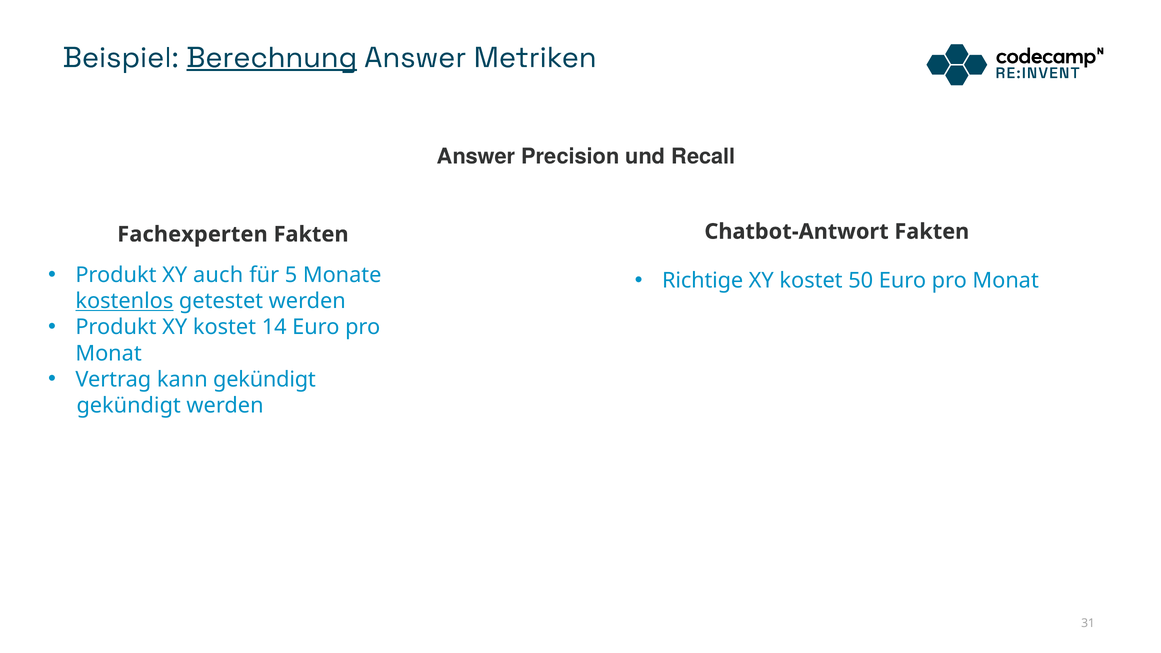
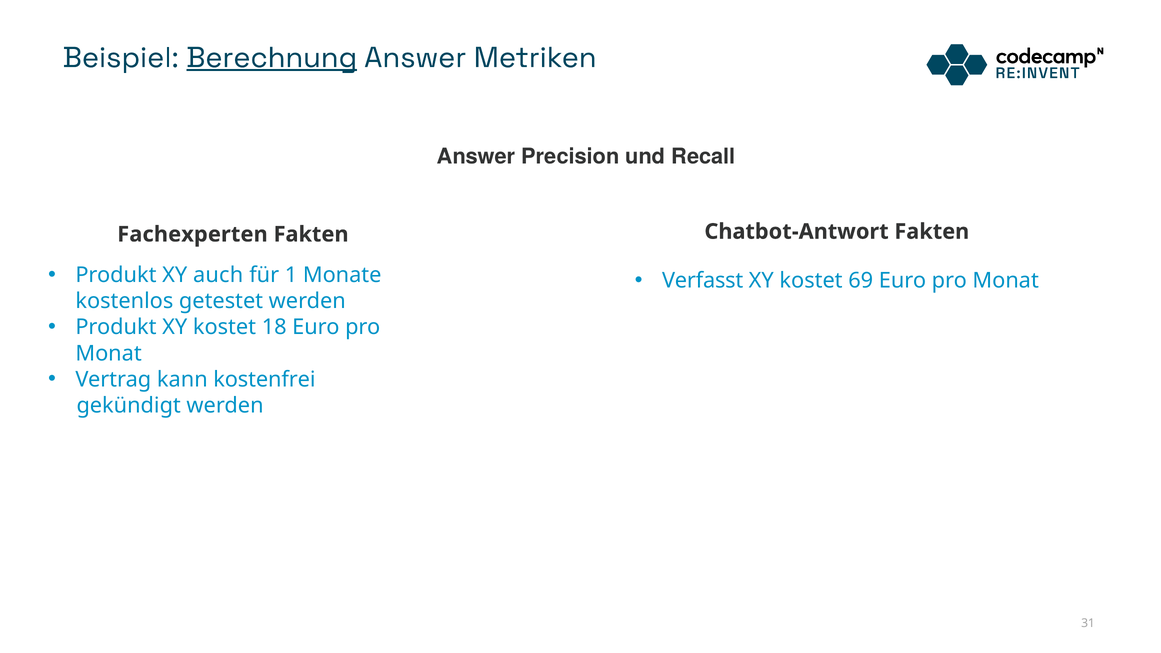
5: 5 -> 1
Richtige: Richtige -> Verfasst
50: 50 -> 69
kostenlos underline: present -> none
14: 14 -> 18
kann gekündigt: gekündigt -> kostenfrei
